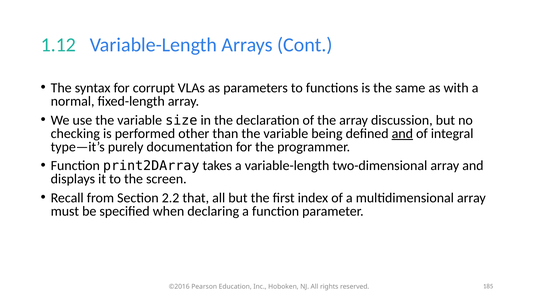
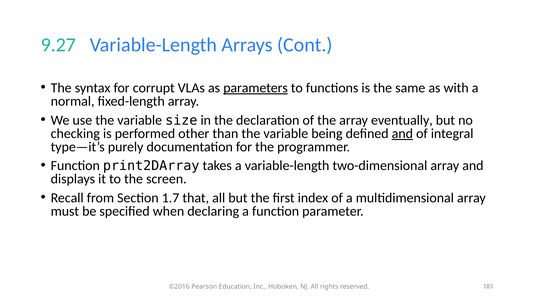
1.12: 1.12 -> 9.27
parameters underline: none -> present
discussion: discussion -> eventually
2.2: 2.2 -> 1.7
